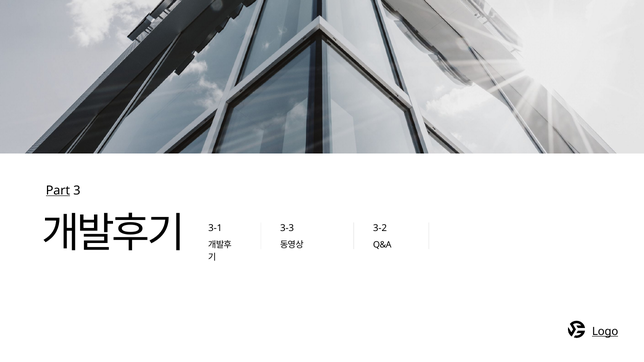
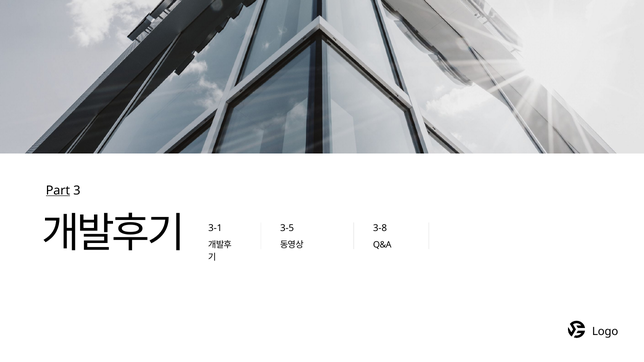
3-3: 3-3 -> 3-5
3-2: 3-2 -> 3-8
Logo at (605, 331) underline: present -> none
